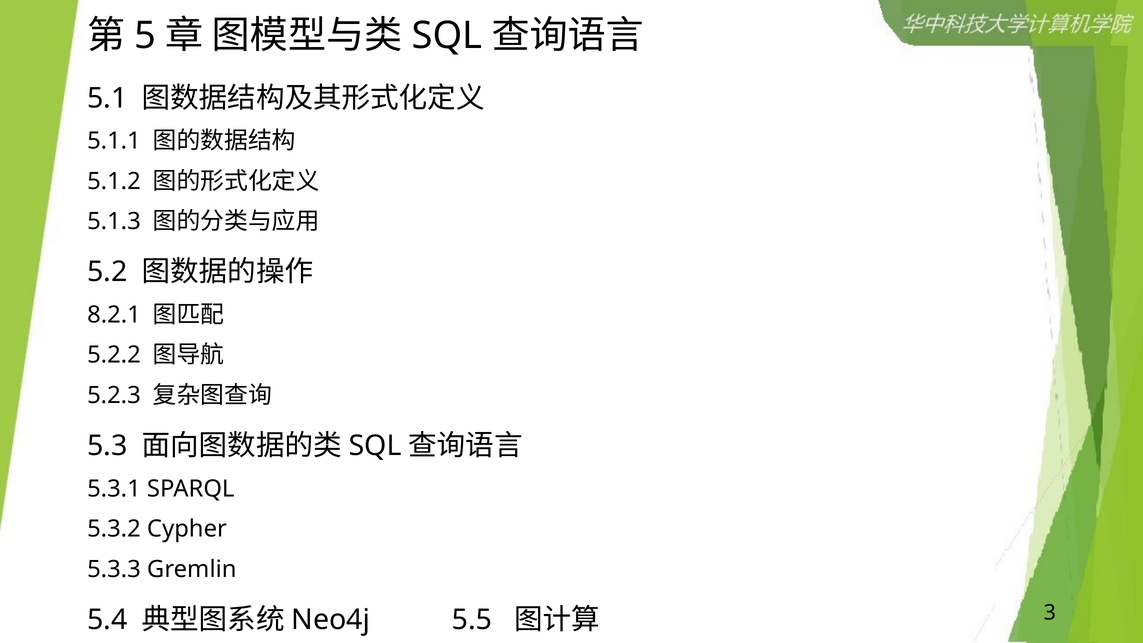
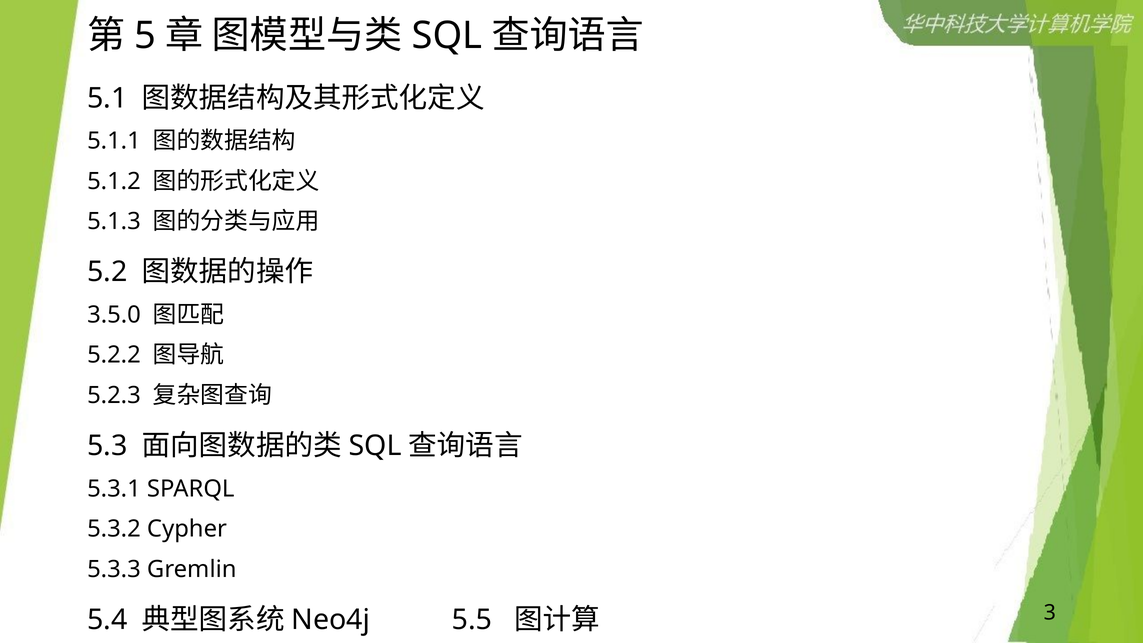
8.2.1: 8.2.1 -> 3.5.0
